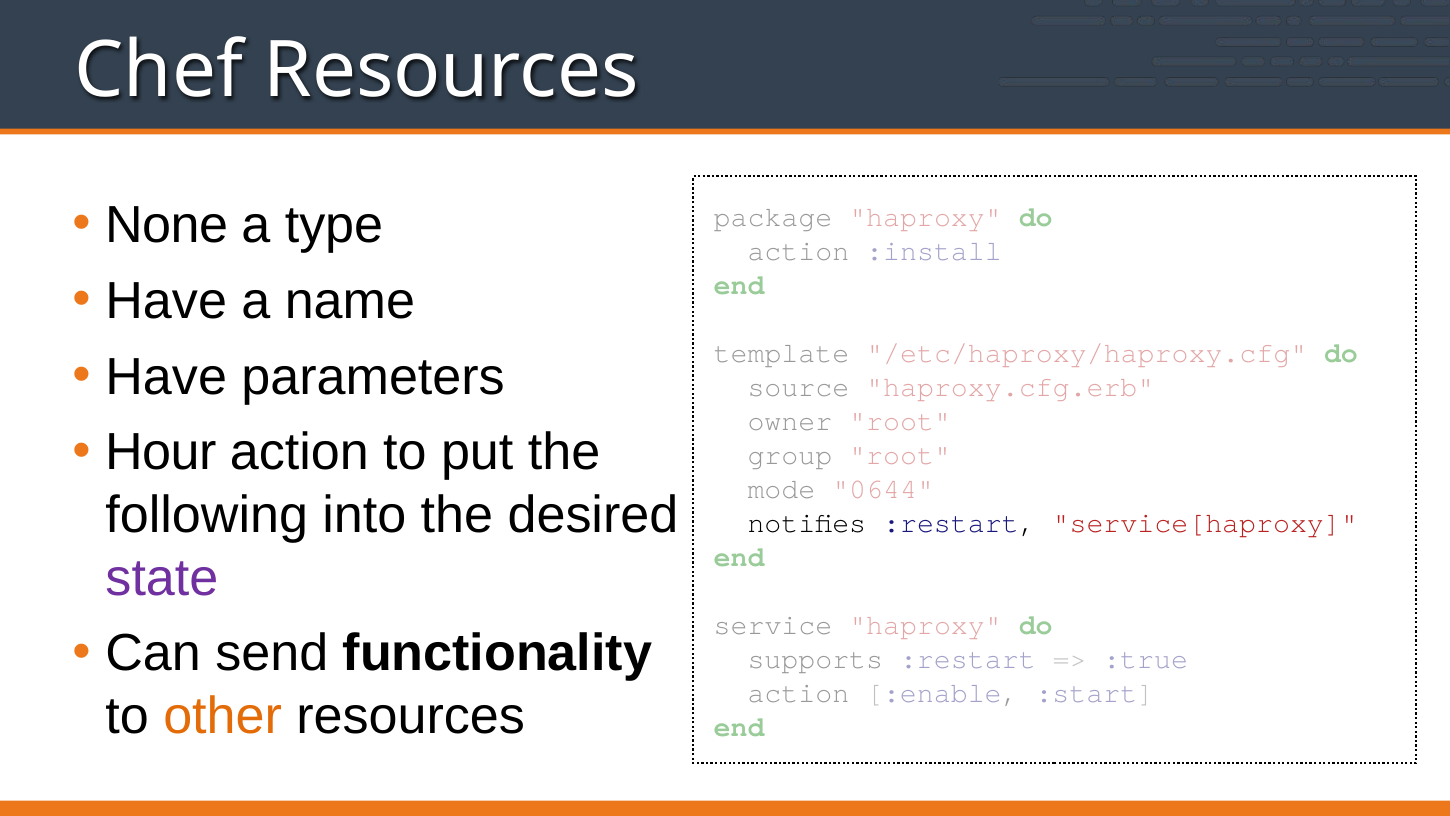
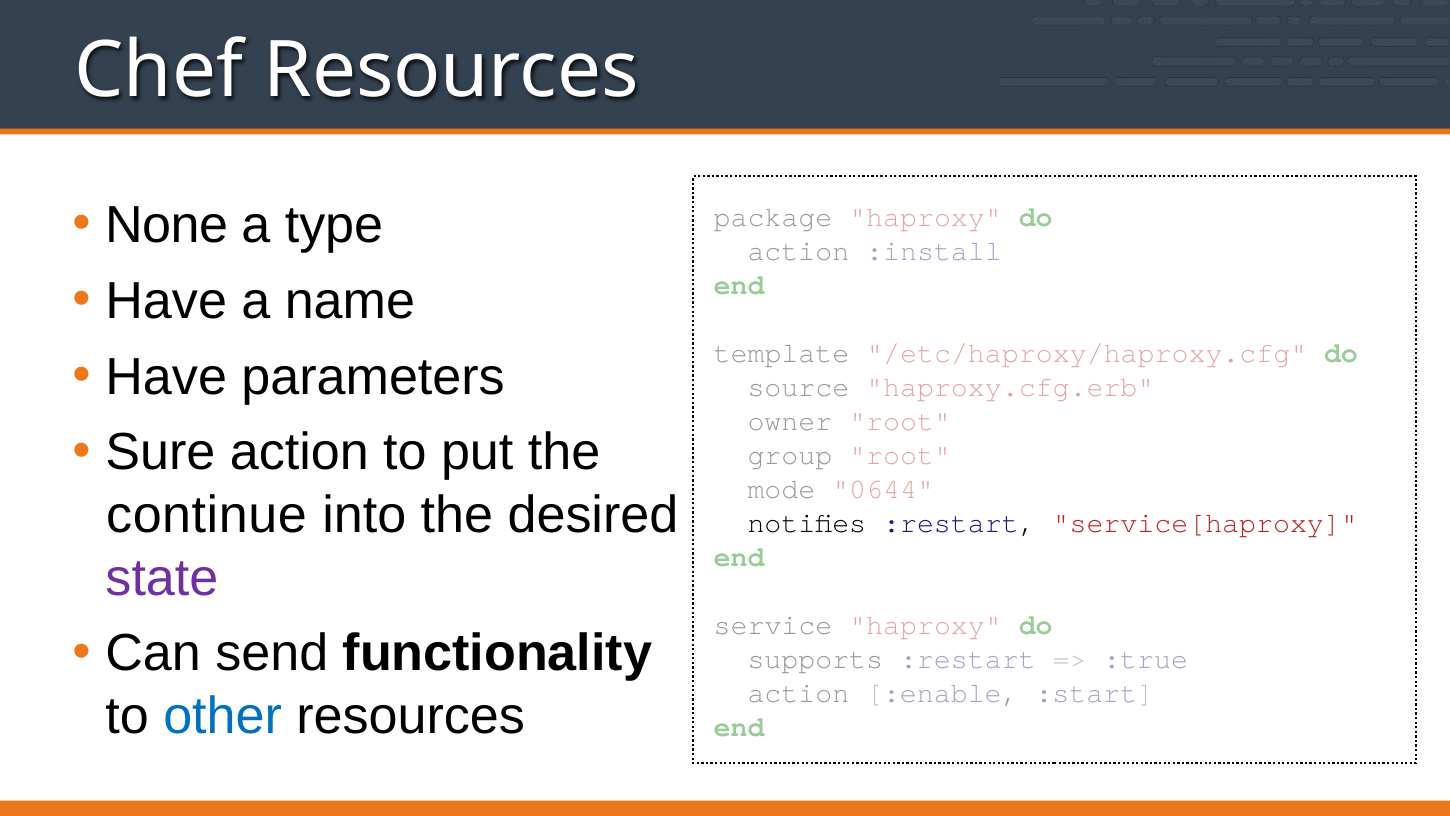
Hour: Hour -> Sure
following: following -> continue
other colour: orange -> blue
